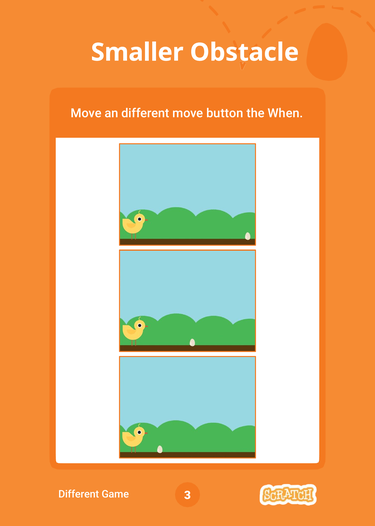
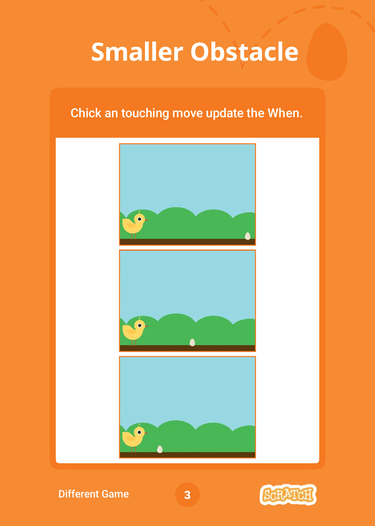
Move at (86, 113): Move -> Chick
an different: different -> touching
button: button -> update
